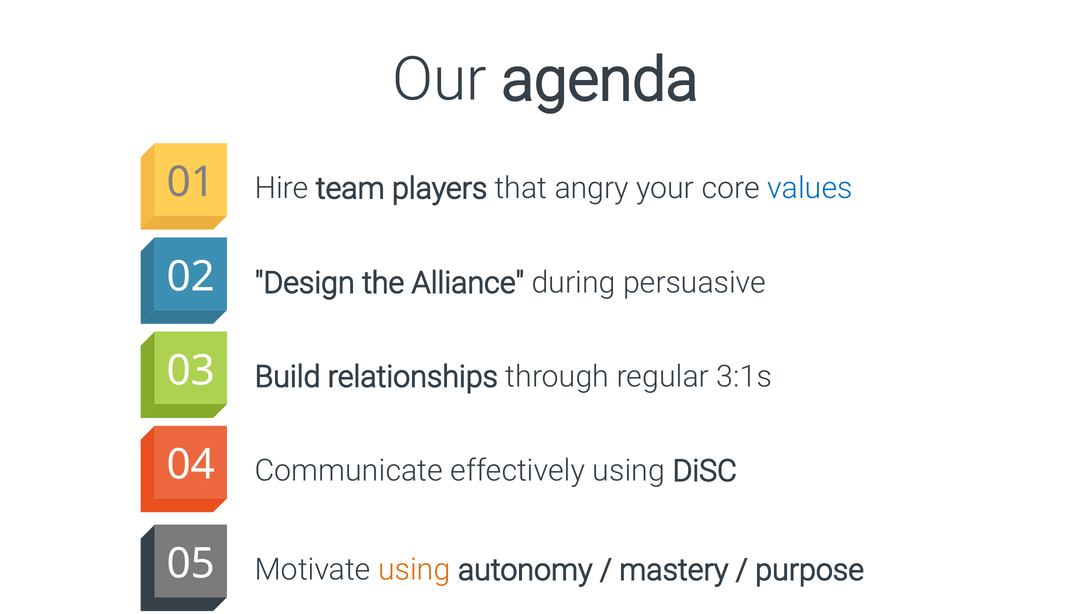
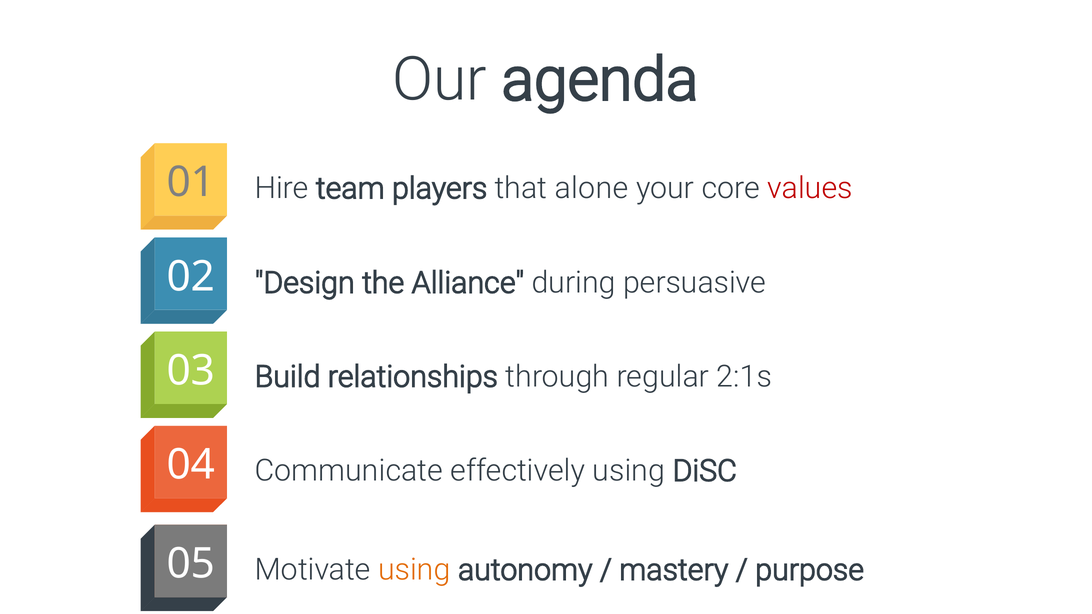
angry: angry -> alone
values colour: blue -> red
3:1s: 3:1s -> 2:1s
